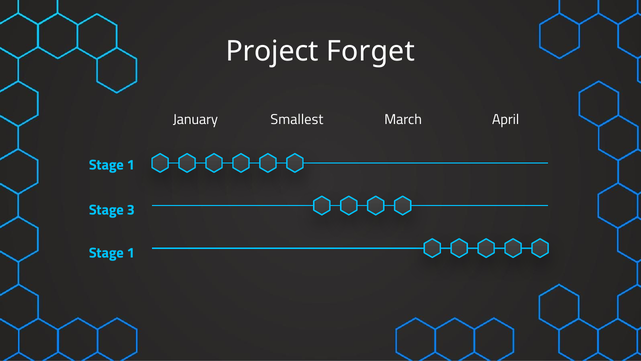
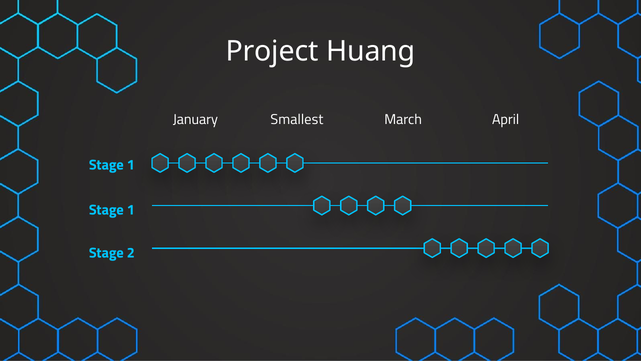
Forget: Forget -> Huang
3 at (131, 210): 3 -> 1
1 at (131, 253): 1 -> 2
